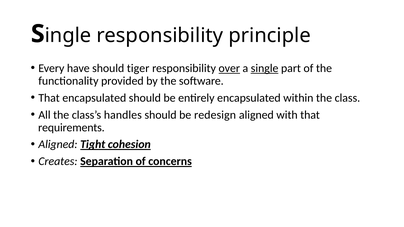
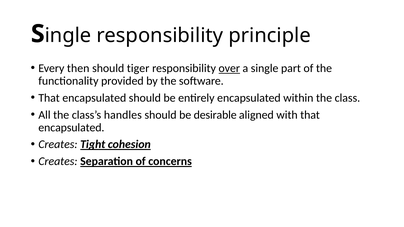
have: have -> then
single at (265, 68) underline: present -> none
redesign: redesign -> desirable
requirements at (71, 128): requirements -> encapsulated
Aligned at (58, 145): Aligned -> Creates
